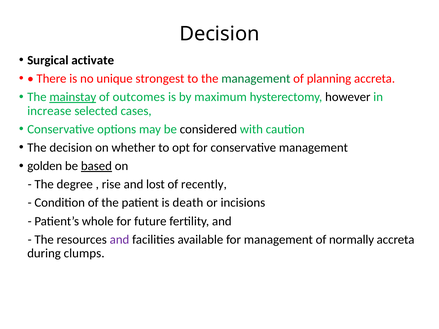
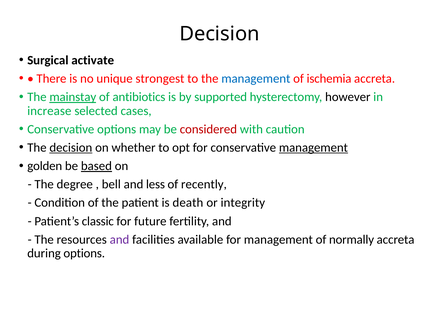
management at (256, 79) colour: green -> blue
planning: planning -> ischemia
outcomes: outcomes -> antibiotics
maximum: maximum -> supported
considered colour: black -> red
decision at (71, 148) underline: none -> present
management at (313, 148) underline: none -> present
rise: rise -> bell
lost: lost -> less
incisions: incisions -> integrity
whole: whole -> classic
during clumps: clumps -> options
